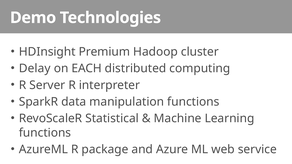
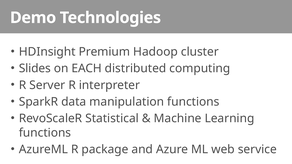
Delay: Delay -> Slides
